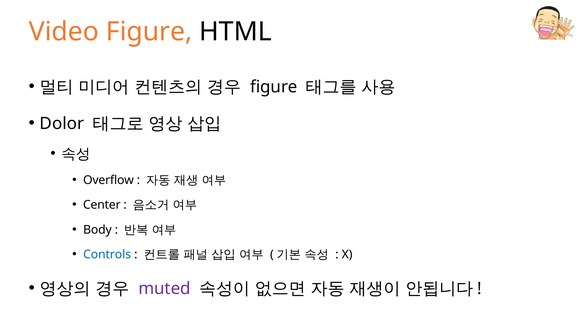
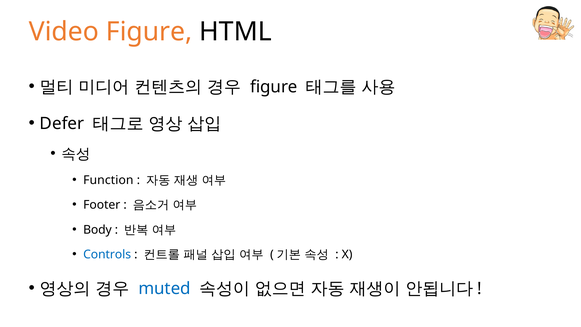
Dolor: Dolor -> Defer
Overflow: Overflow -> Function
Center: Center -> Footer
muted colour: purple -> blue
